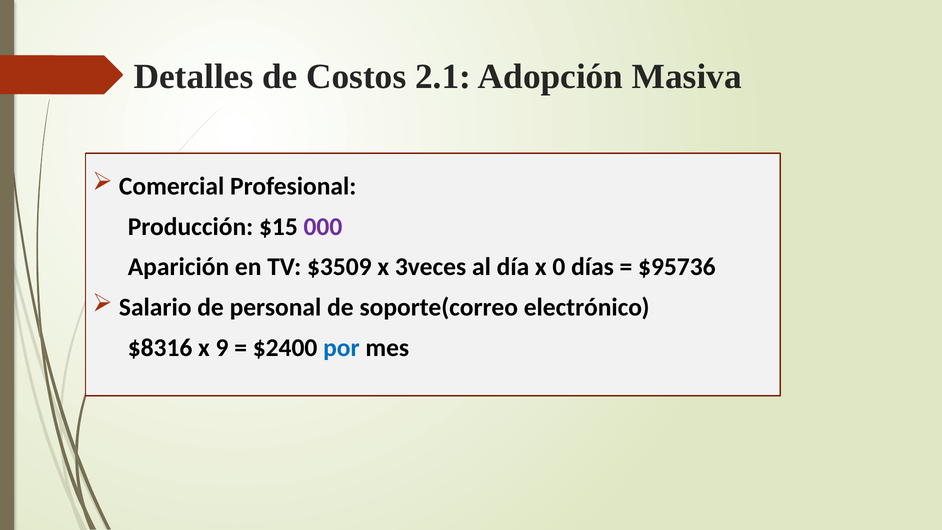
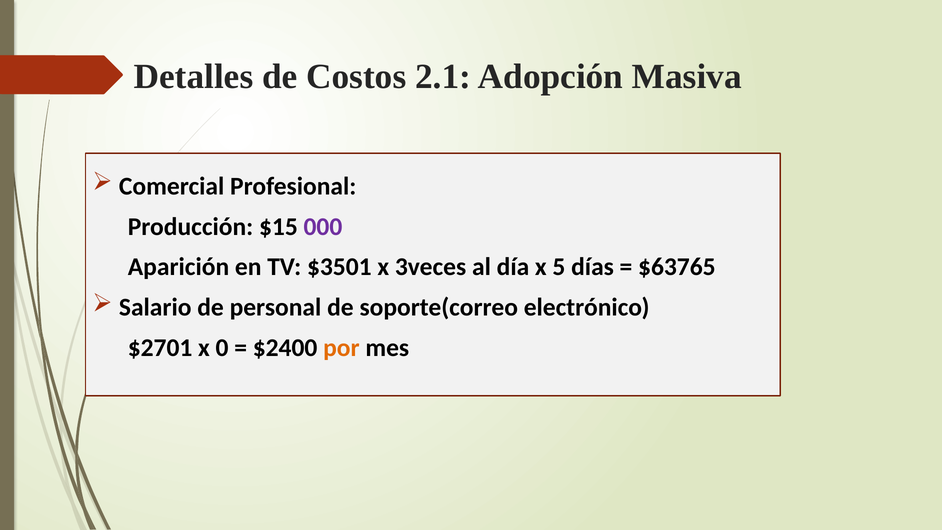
$3509: $3509 -> $3501
0: 0 -> 5
$95736: $95736 -> $63765
$8316: $8316 -> $2701
9: 9 -> 0
por colour: blue -> orange
